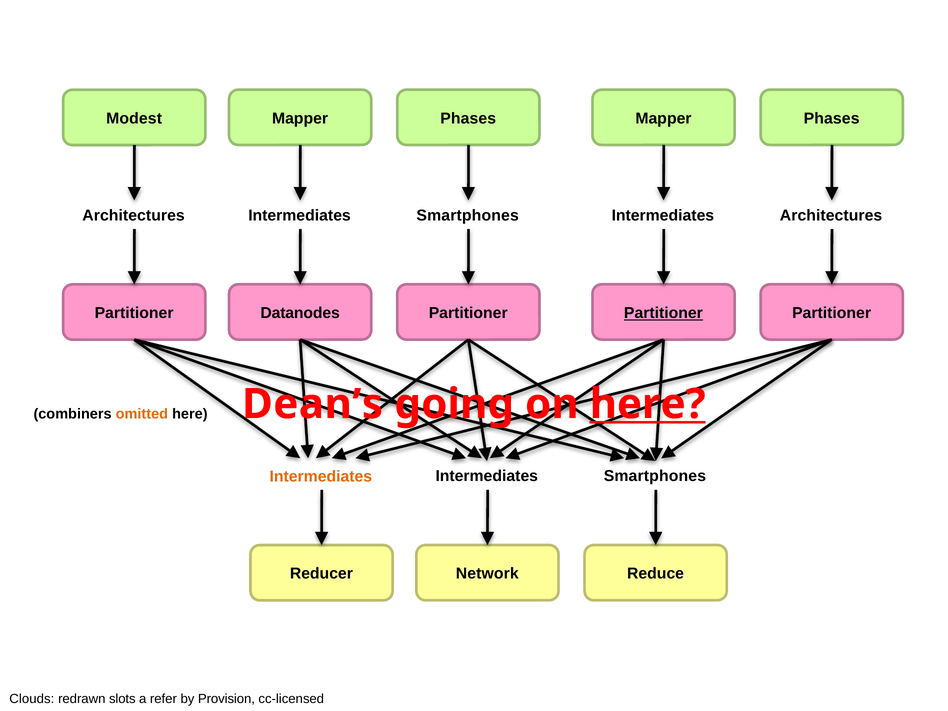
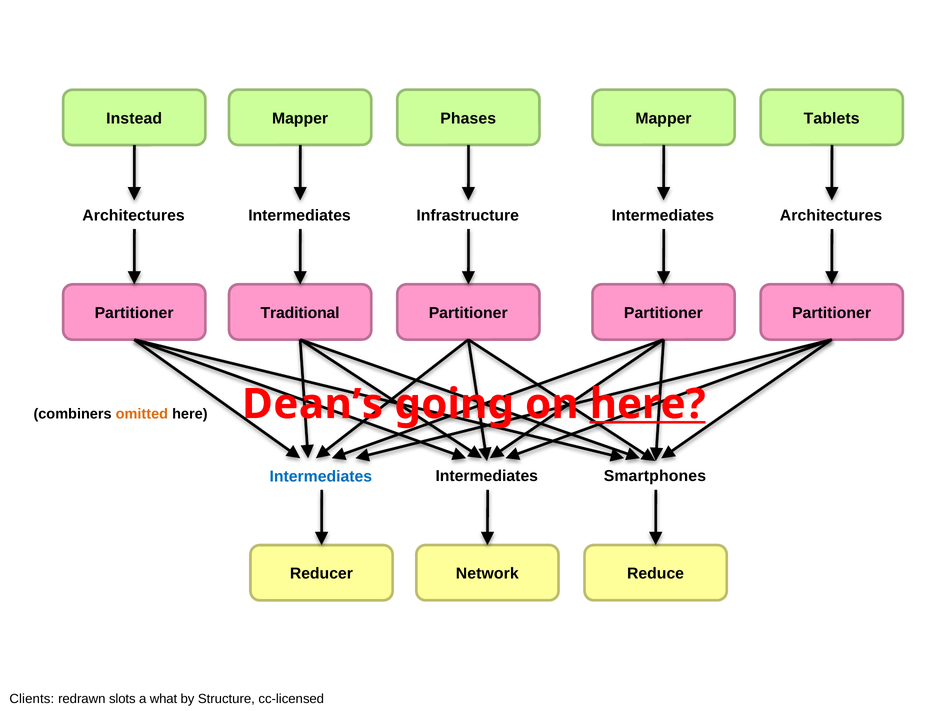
Modest: Modest -> Instead
Phases at (832, 118): Phases -> Tablets
Smartphones at (468, 216): Smartphones -> Infrastructure
Datanodes: Datanodes -> Traditional
Partitioner at (663, 313) underline: present -> none
Intermediates at (321, 476) colour: orange -> blue
Clouds: Clouds -> Clients
refer: refer -> what
Provision: Provision -> Structure
